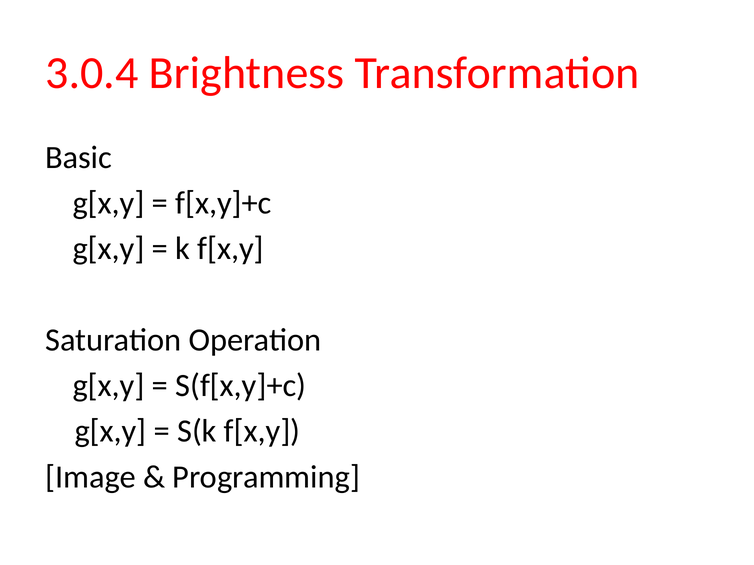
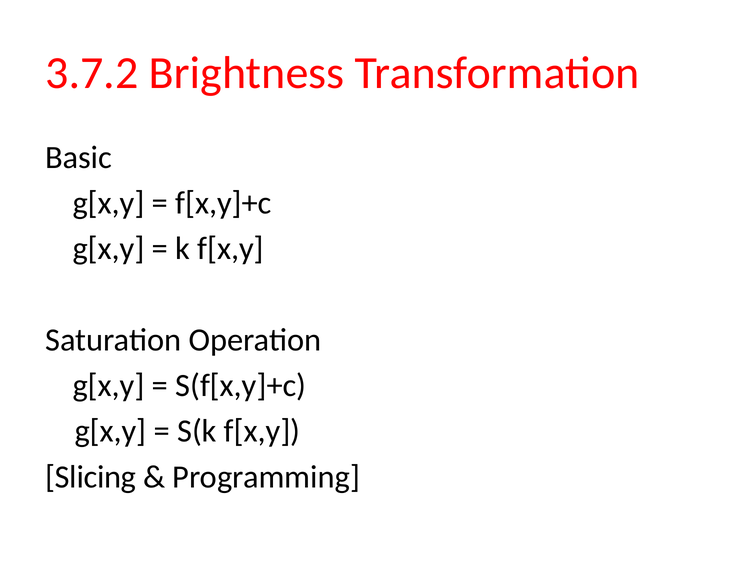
3.0.4: 3.0.4 -> 3.7.2
Image: Image -> Slicing
